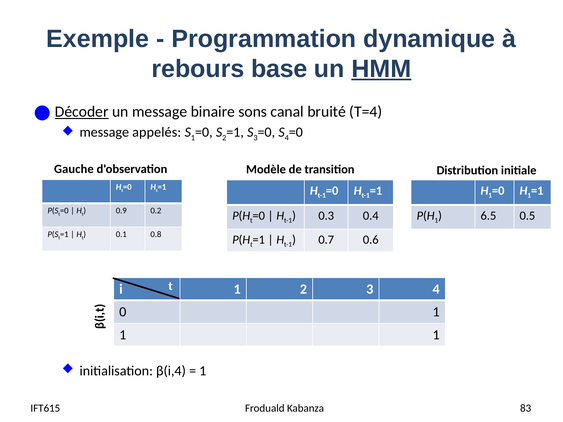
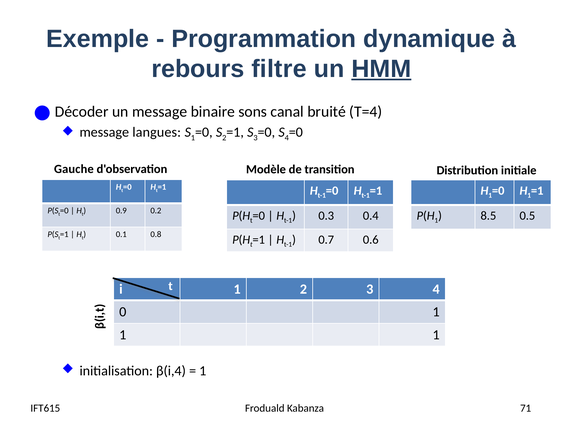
base: base -> filtre
Décoder underline: present -> none
appelés: appelés -> langues
6.5: 6.5 -> 8.5
83: 83 -> 71
